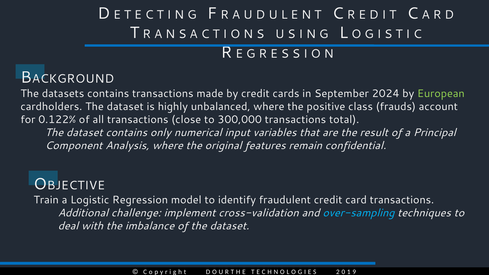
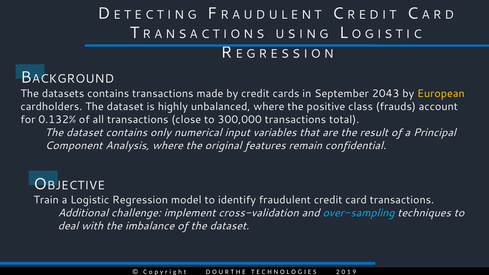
2024: 2024 -> 2043
European colour: light green -> yellow
0.122%: 0.122% -> 0.132%
